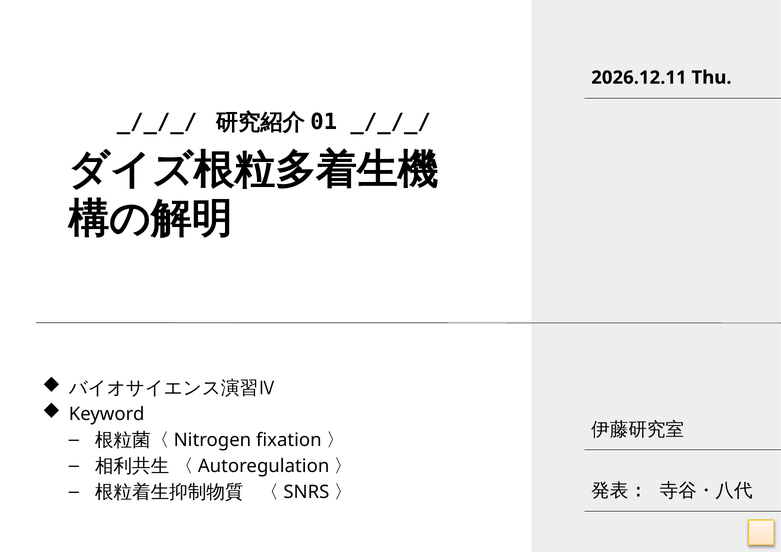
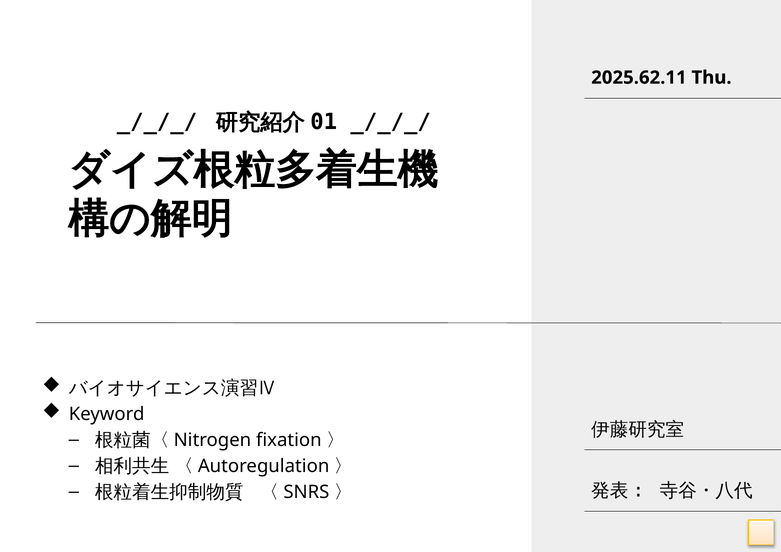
2026.12.11: 2026.12.11 -> 2025.62.11
